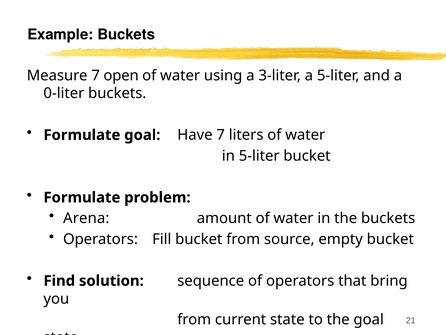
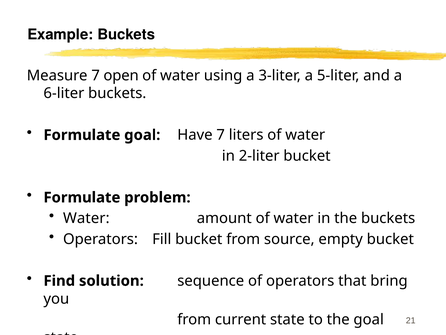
0-liter: 0-liter -> 6-liter
in 5-liter: 5-liter -> 2-liter
Arena at (86, 218): Arena -> Water
